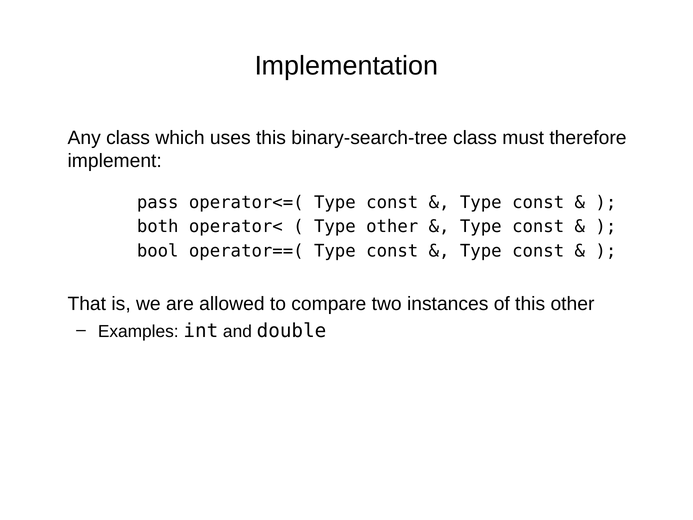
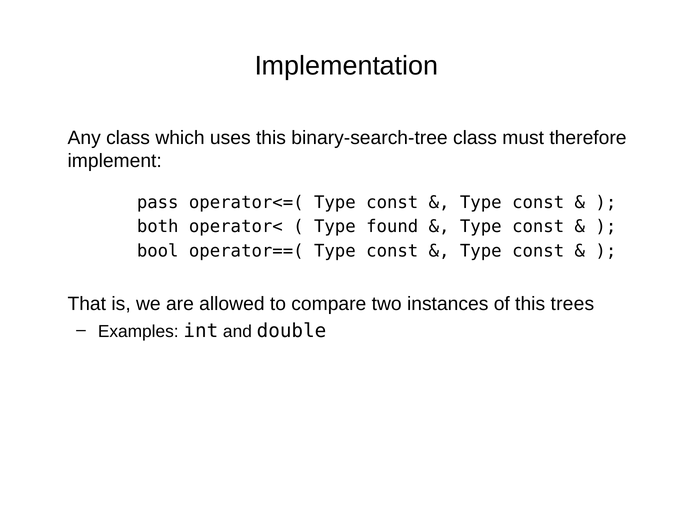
Type other: other -> found
this other: other -> trees
